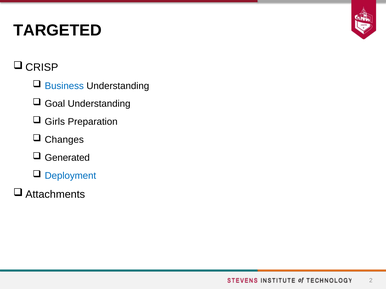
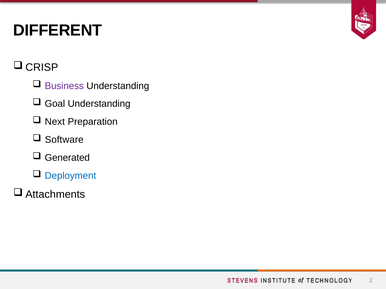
TARGETED: TARGETED -> DIFFERENT
Business colour: blue -> purple
Girls: Girls -> Next
Changes: Changes -> Software
